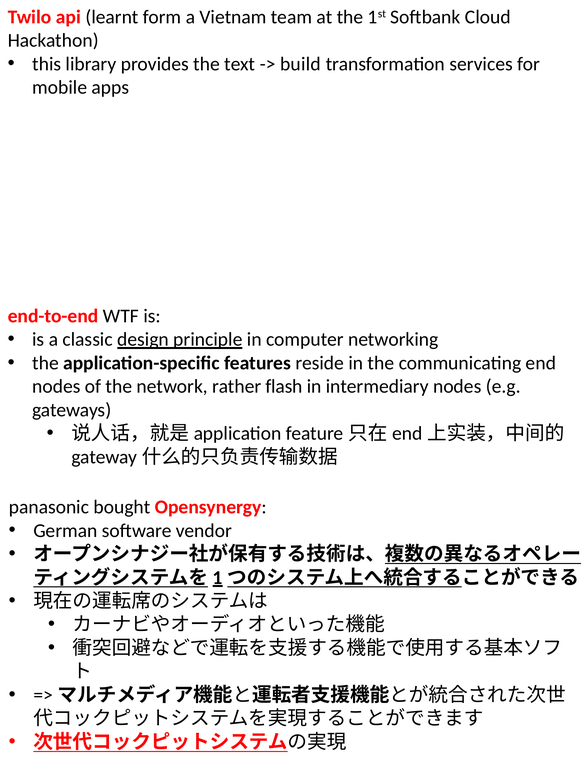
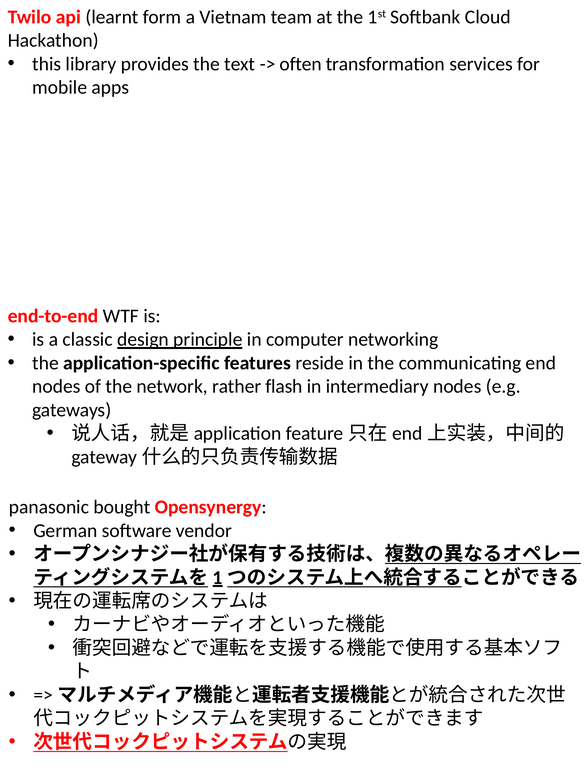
build: build -> often
